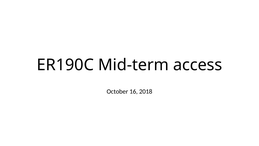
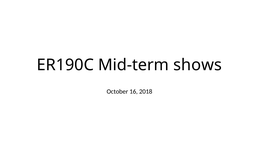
access: access -> shows
